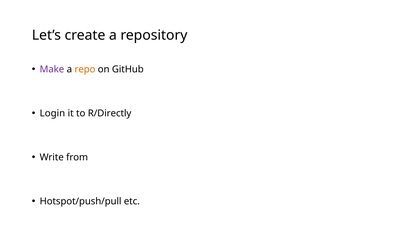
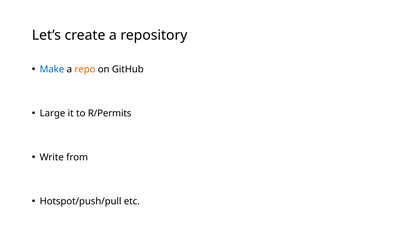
Make colour: purple -> blue
Login: Login -> Large
R/Directly: R/Directly -> R/Permits
